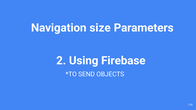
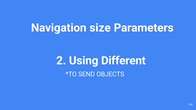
Firebase: Firebase -> Different
